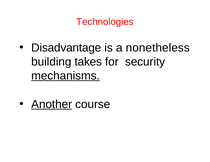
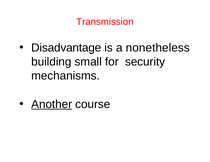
Technologies: Technologies -> Transmission
takes: takes -> small
mechanisms underline: present -> none
